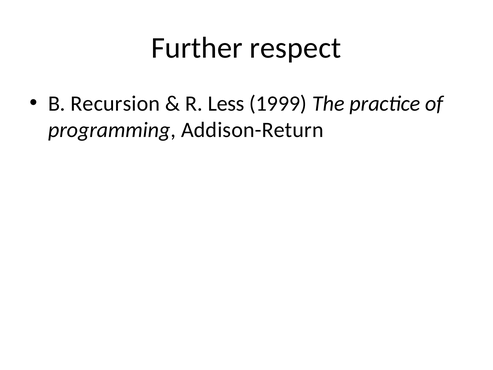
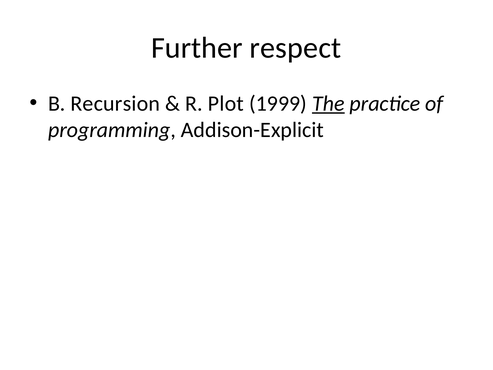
Less: Less -> Plot
The underline: none -> present
Addison-Return: Addison-Return -> Addison-Explicit
